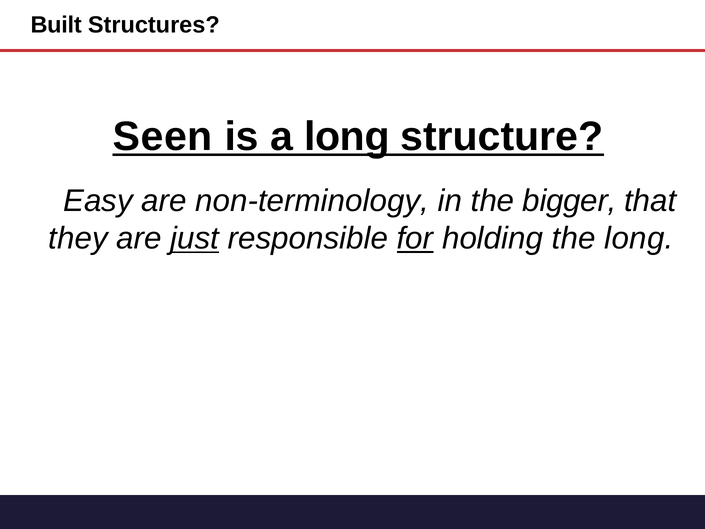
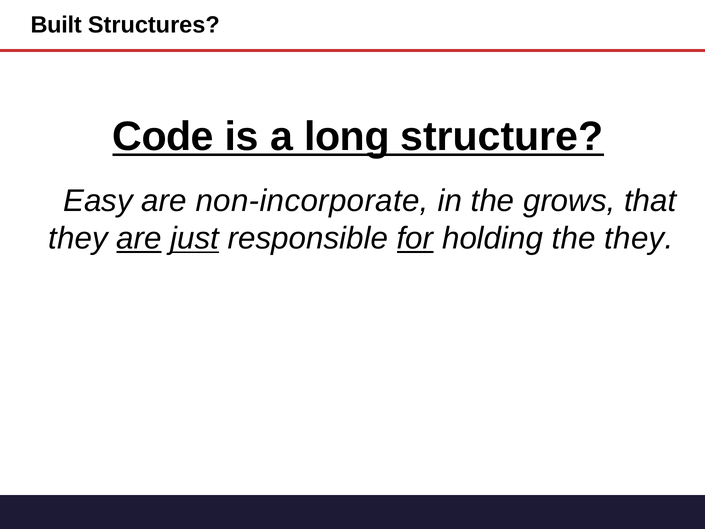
Seen: Seen -> Code
non-terminology: non-terminology -> non-incorporate
bigger: bigger -> grows
are at (139, 238) underline: none -> present
the long: long -> they
